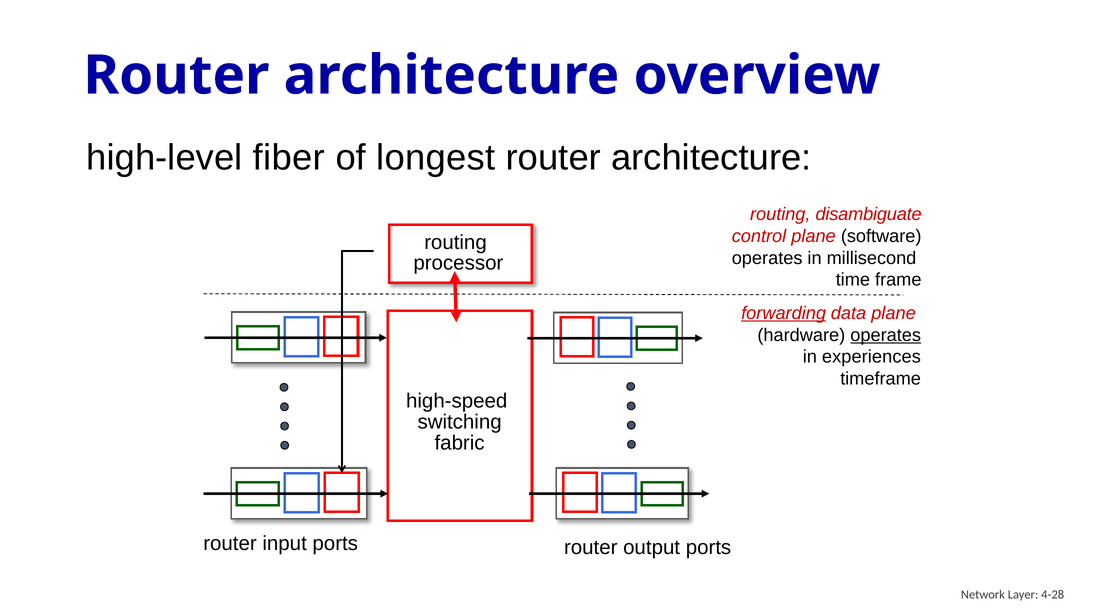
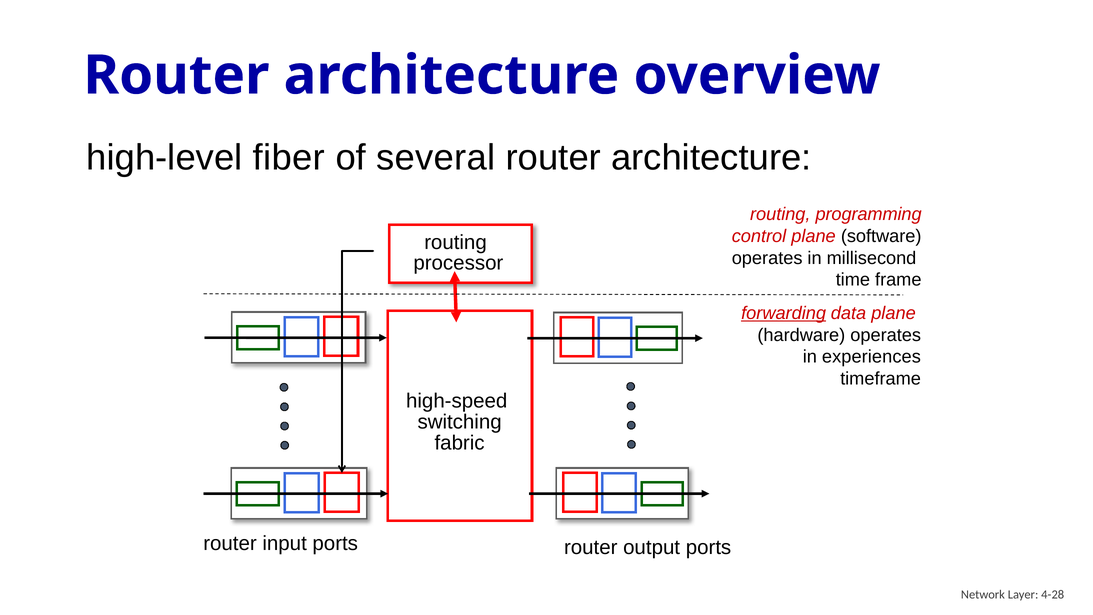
longest: longest -> several
disambiguate: disambiguate -> programming
operates at (886, 335) underline: present -> none
